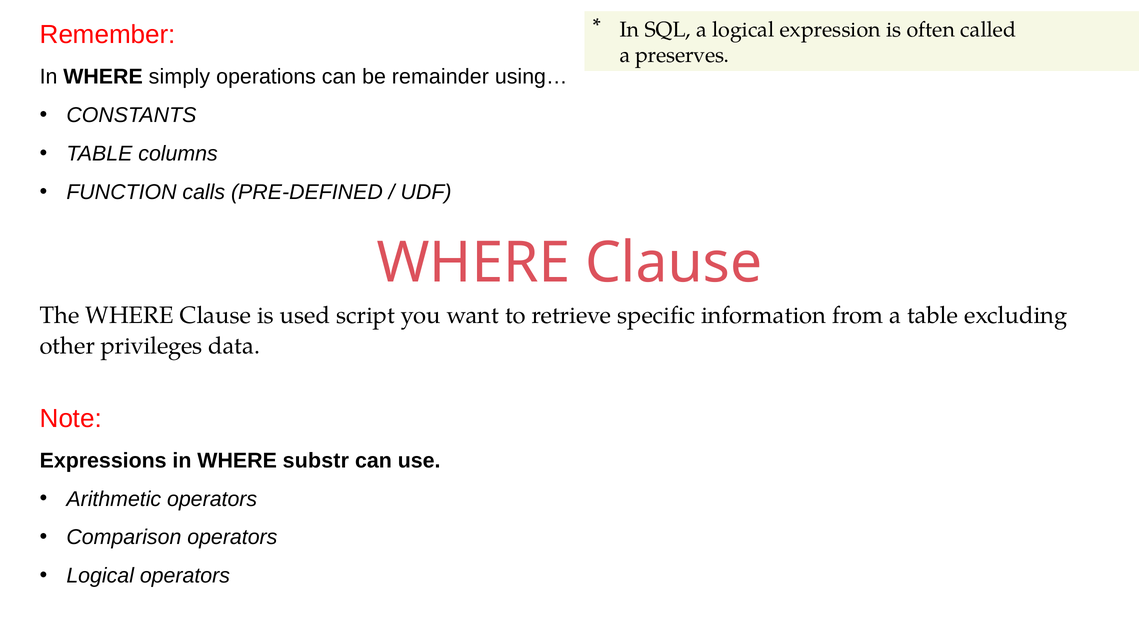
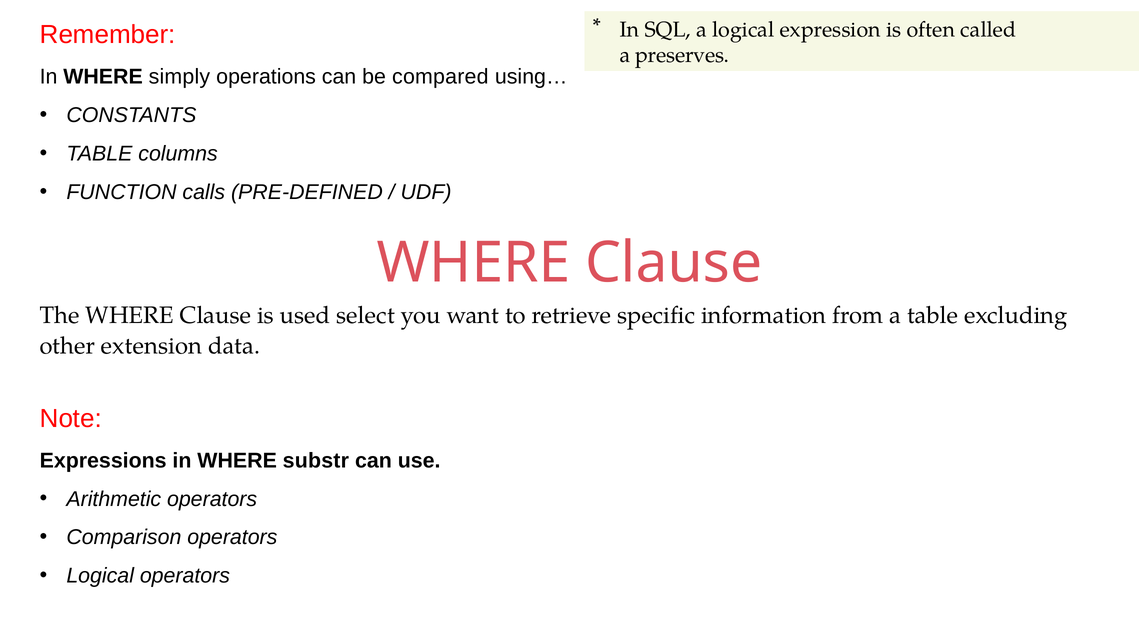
remainder: remainder -> compared
script: script -> select
privileges: privileges -> extension
